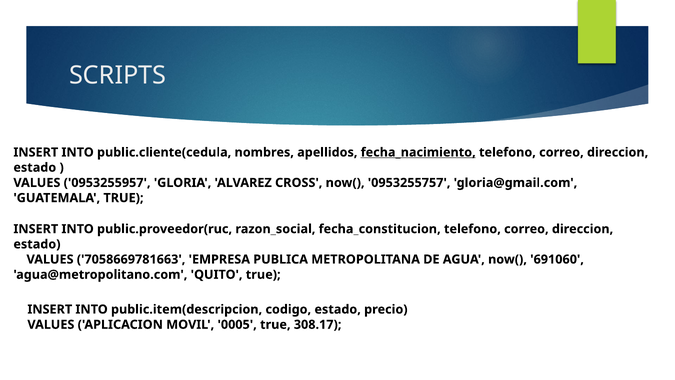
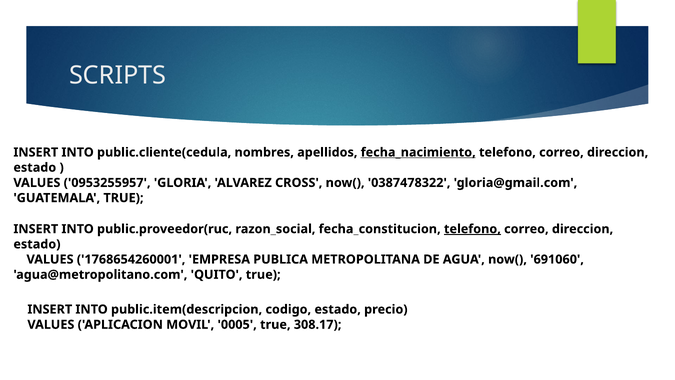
0953255757: 0953255757 -> 0387478322
telefono at (472, 229) underline: none -> present
7058669781663: 7058669781663 -> 1768654260001
